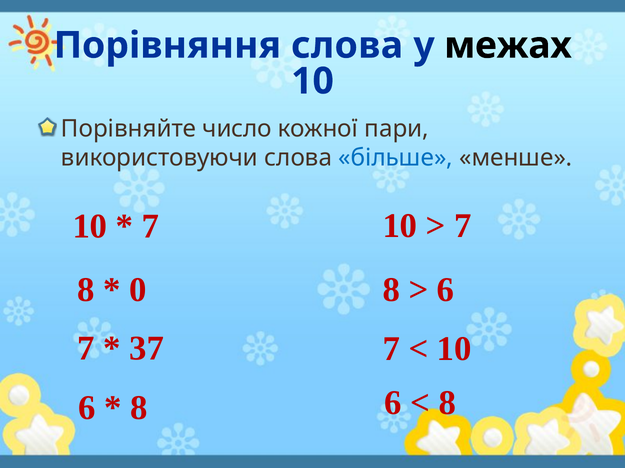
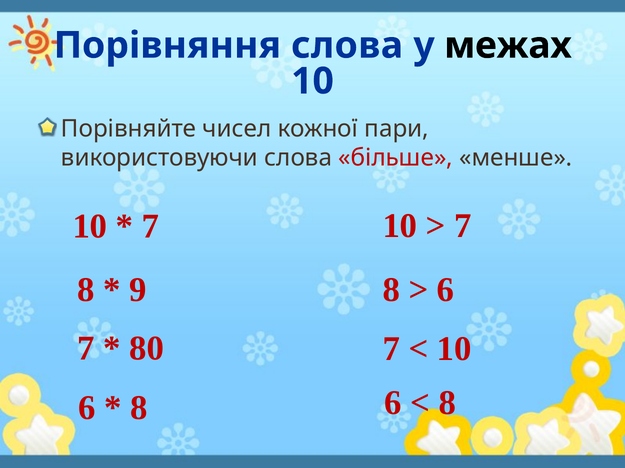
число: число -> чисел
більше colour: blue -> red
0: 0 -> 9
37: 37 -> 80
